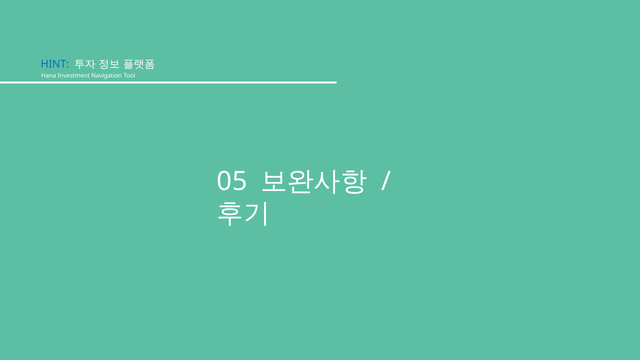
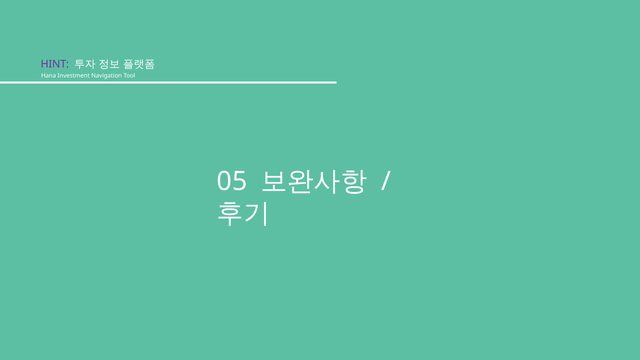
HINT colour: blue -> purple
